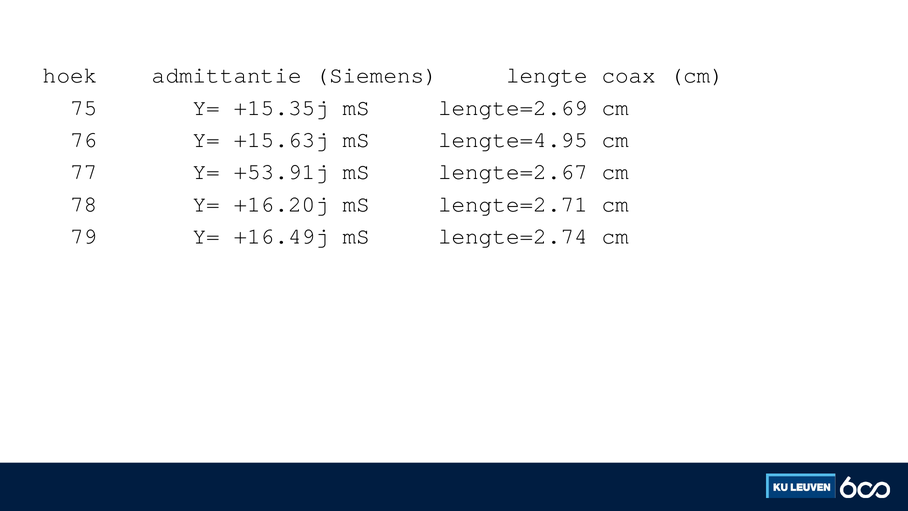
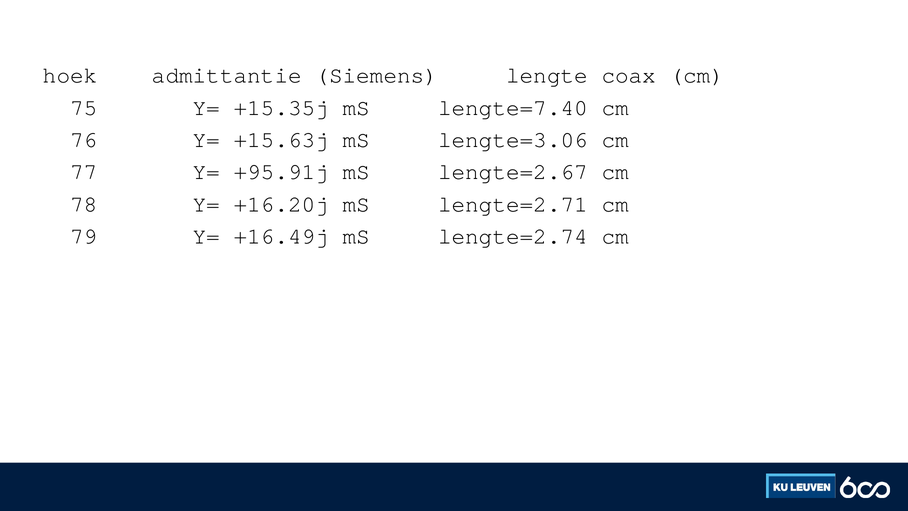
lengte=2.69: lengte=2.69 -> lengte=7.40
lengte=4.95: lengte=4.95 -> lengte=3.06
+53.91j: +53.91j -> +95.91j
